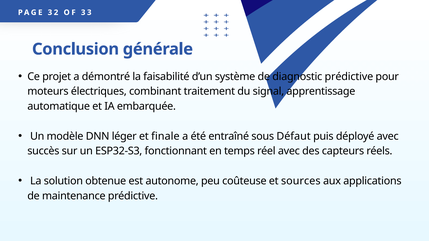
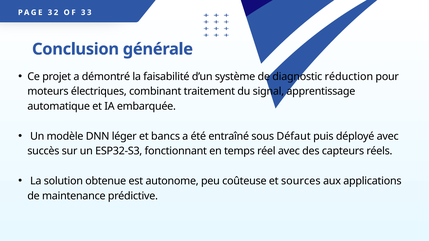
diagnostic prédictive: prédictive -> réduction
finale: finale -> bancs
